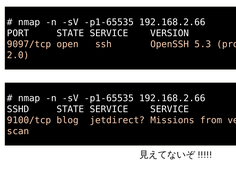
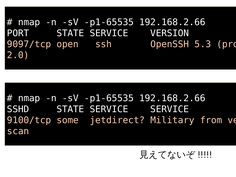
blog: blog -> some
Missions: Missions -> Military
